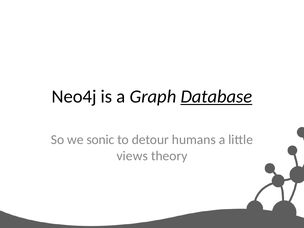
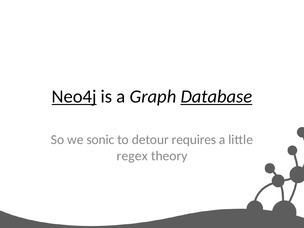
Neo4j underline: none -> present
humans: humans -> requires
views: views -> regex
